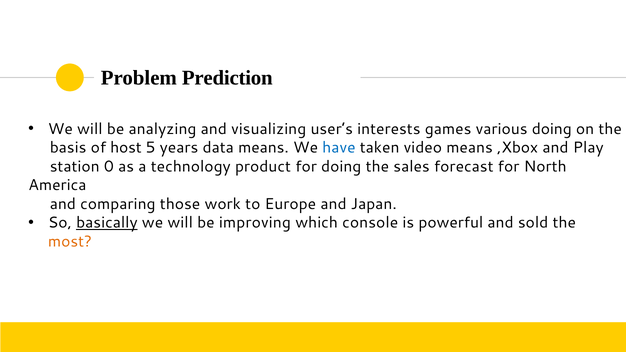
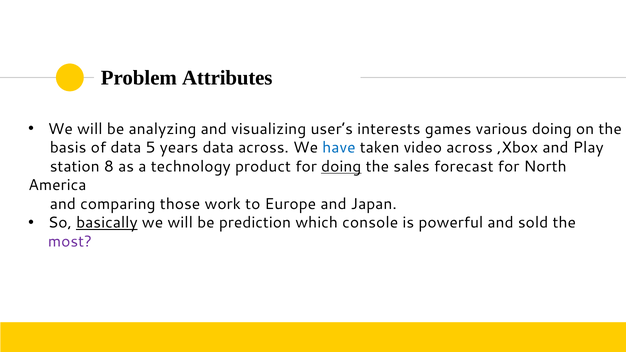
Prediction: Prediction -> Attributes
of host: host -> data
data means: means -> across
video means: means -> across
0: 0 -> 8
doing at (341, 167) underline: none -> present
improving: improving -> prediction
most colour: orange -> purple
